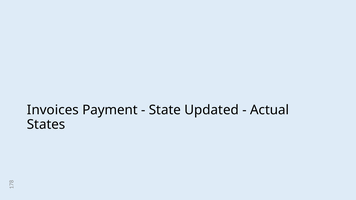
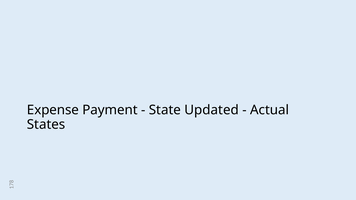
Invoices: Invoices -> Expense
